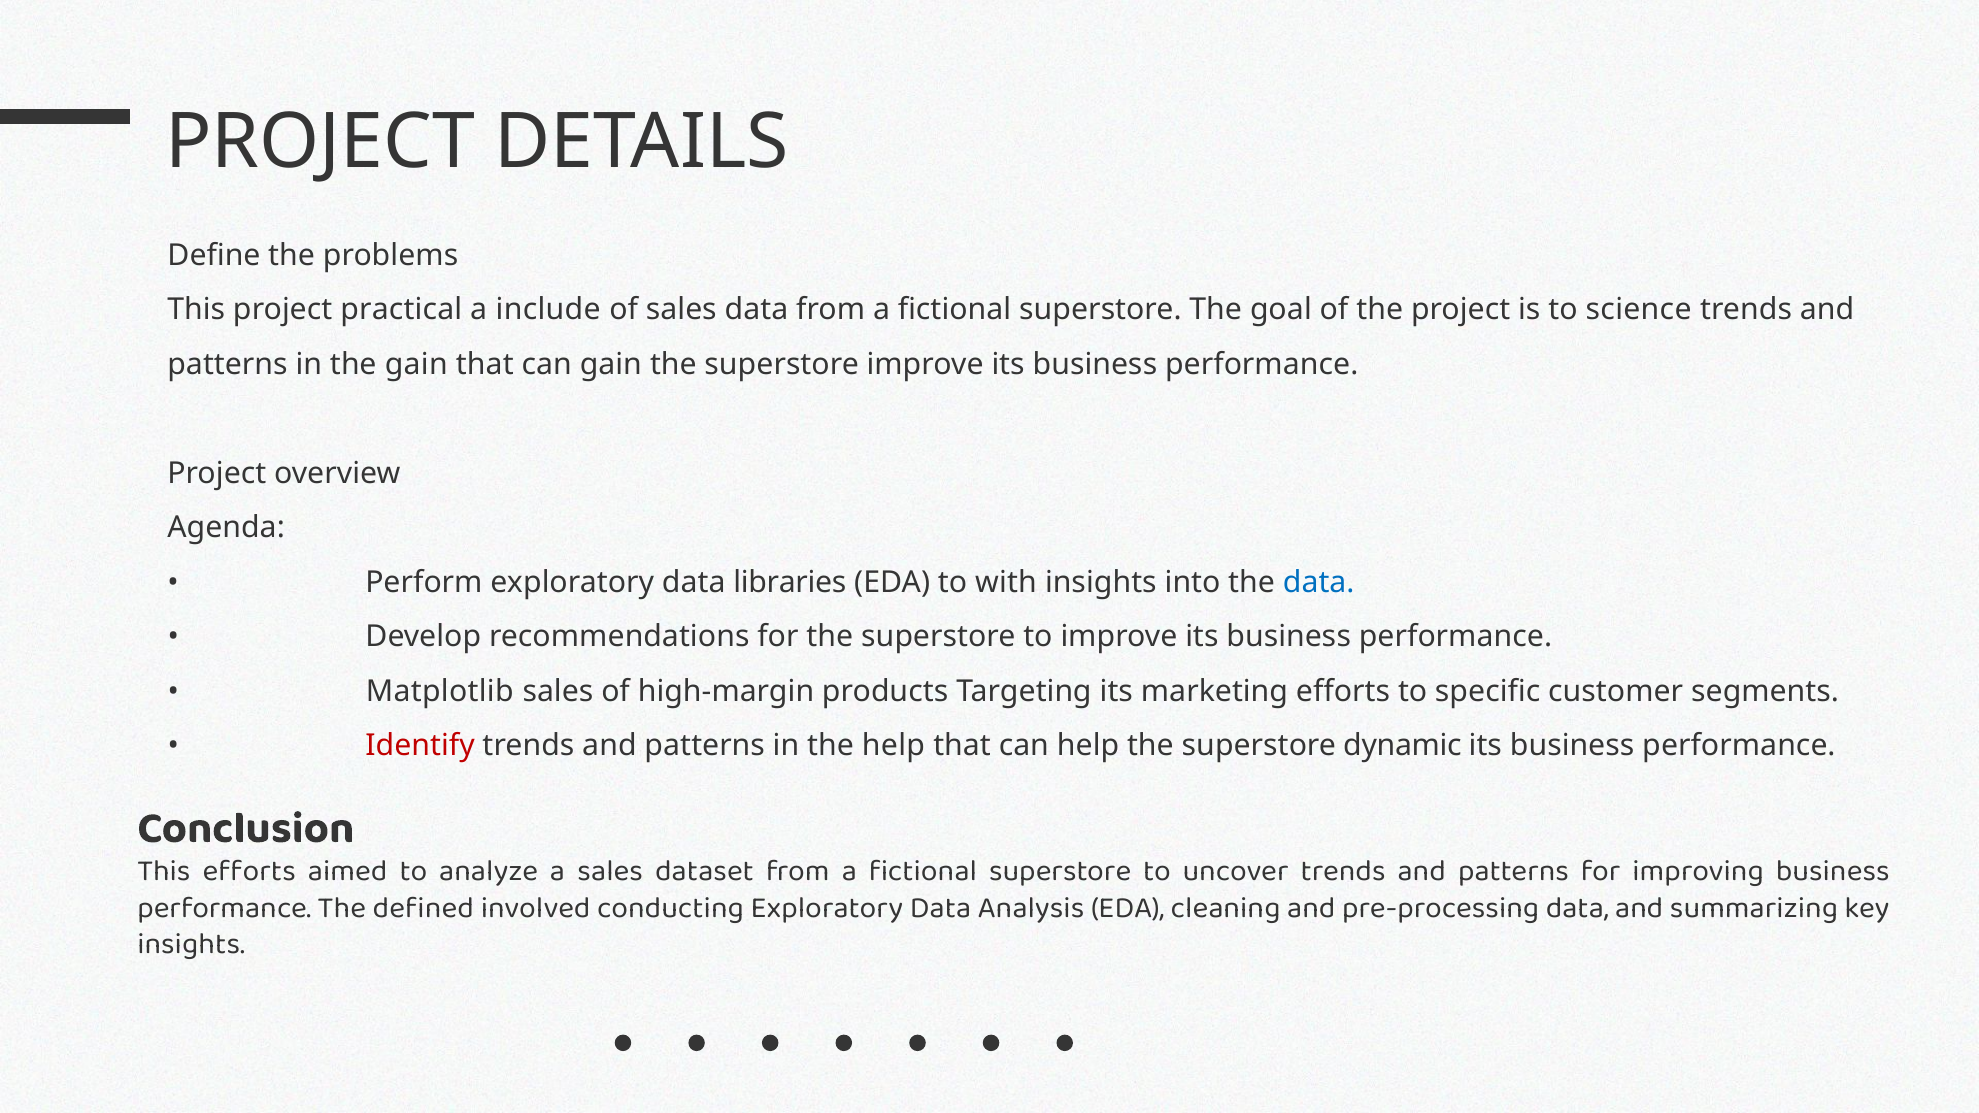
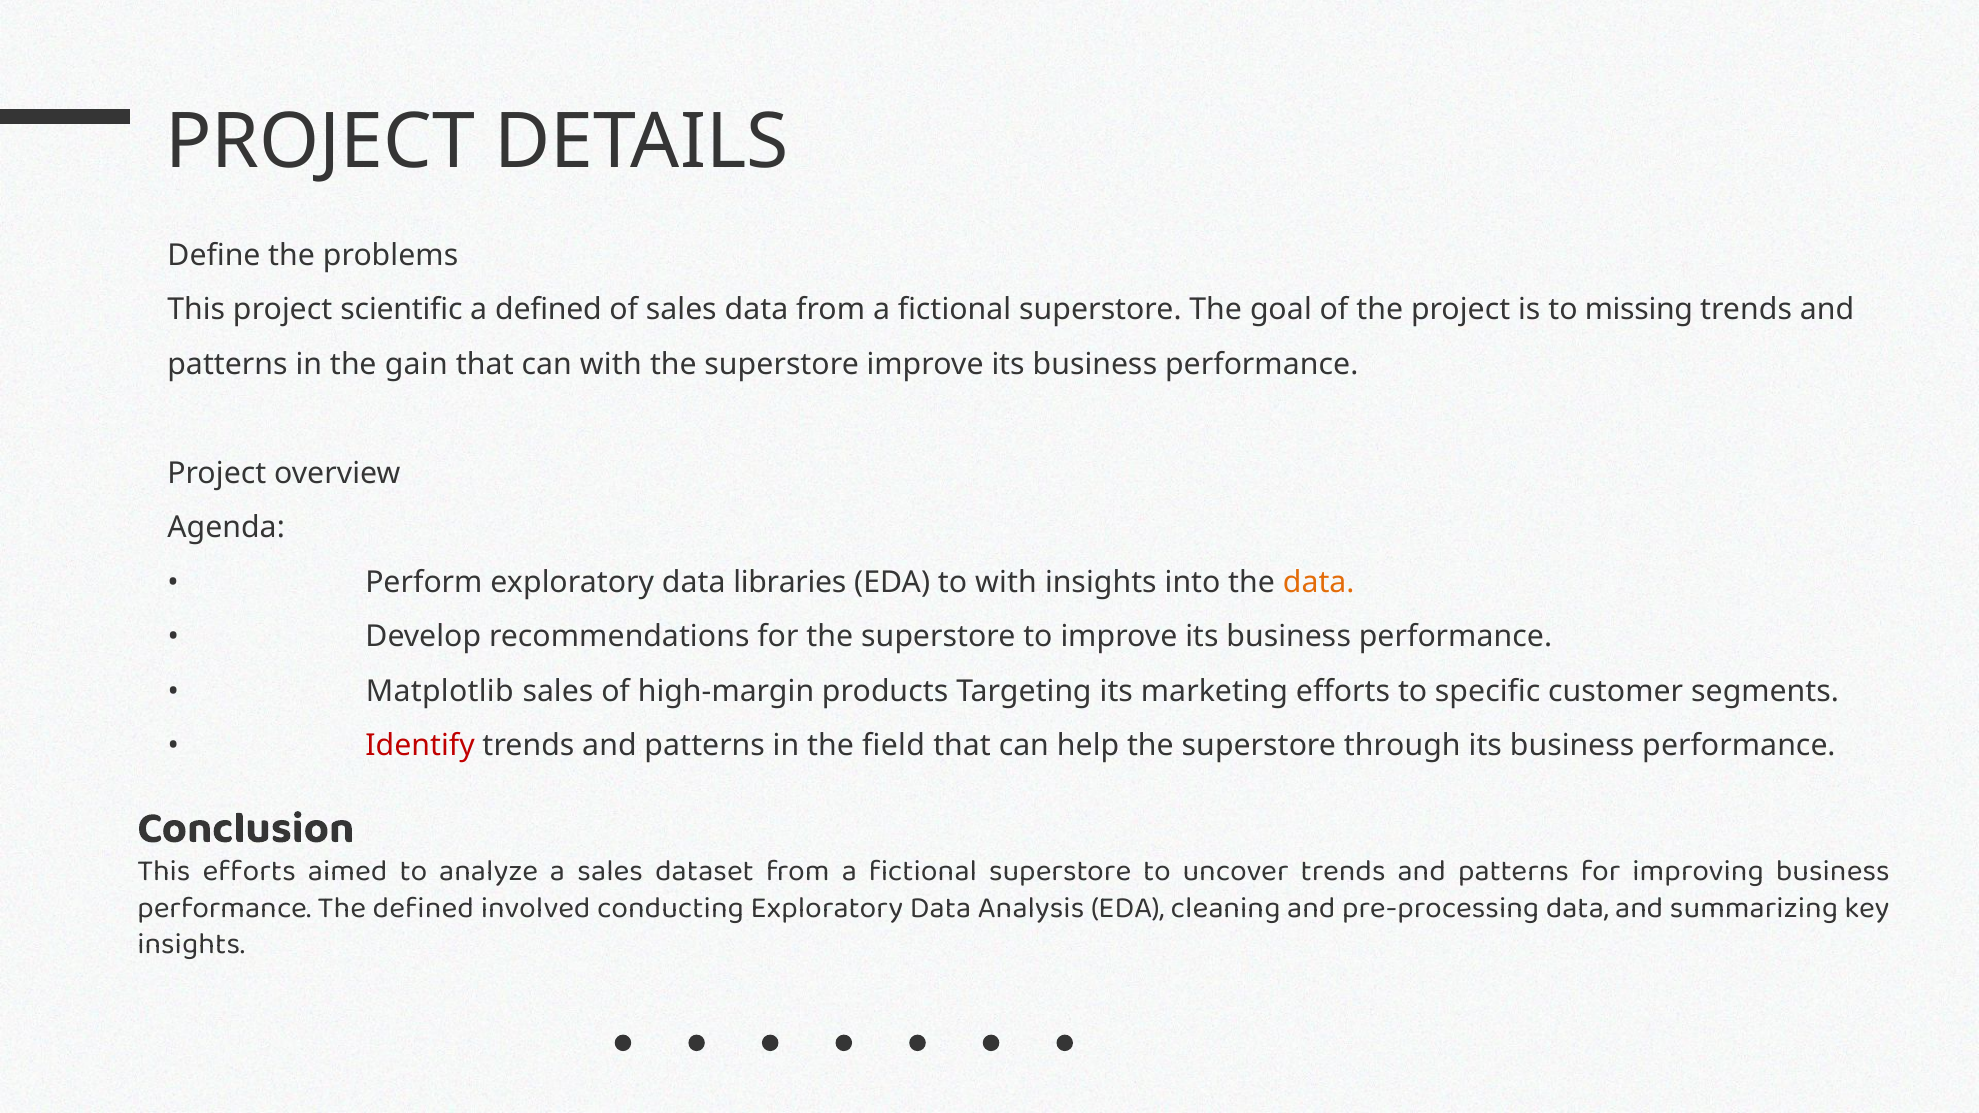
practical: practical -> scientific
a include: include -> defined
science: science -> missing
can gain: gain -> with
data at (1319, 582) colour: blue -> orange
the help: help -> field
dynamic: dynamic -> through
